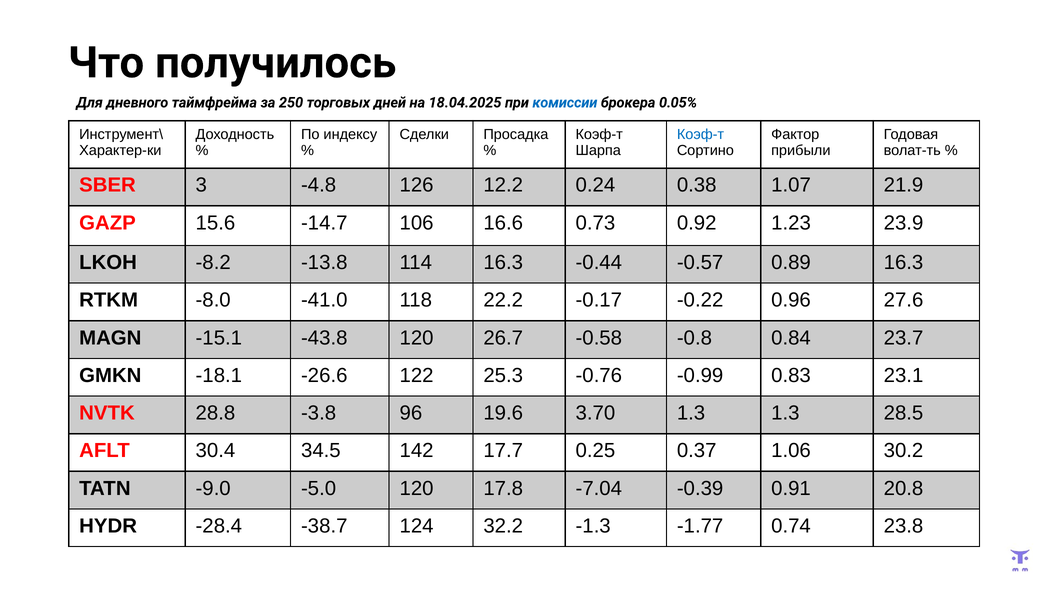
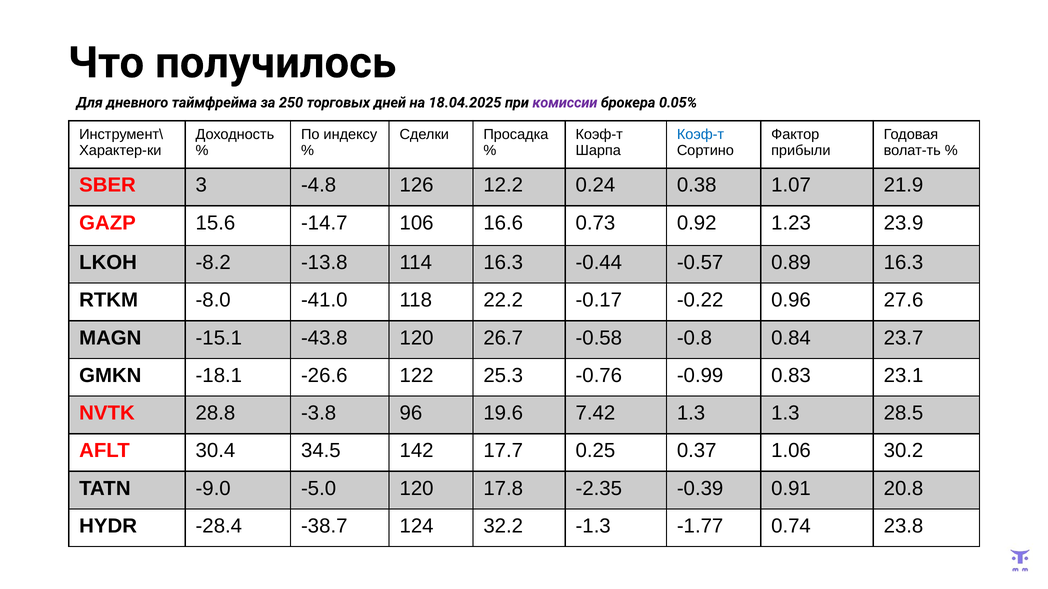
комиссии colour: blue -> purple
3.70: 3.70 -> 7.42
-7.04: -7.04 -> -2.35
